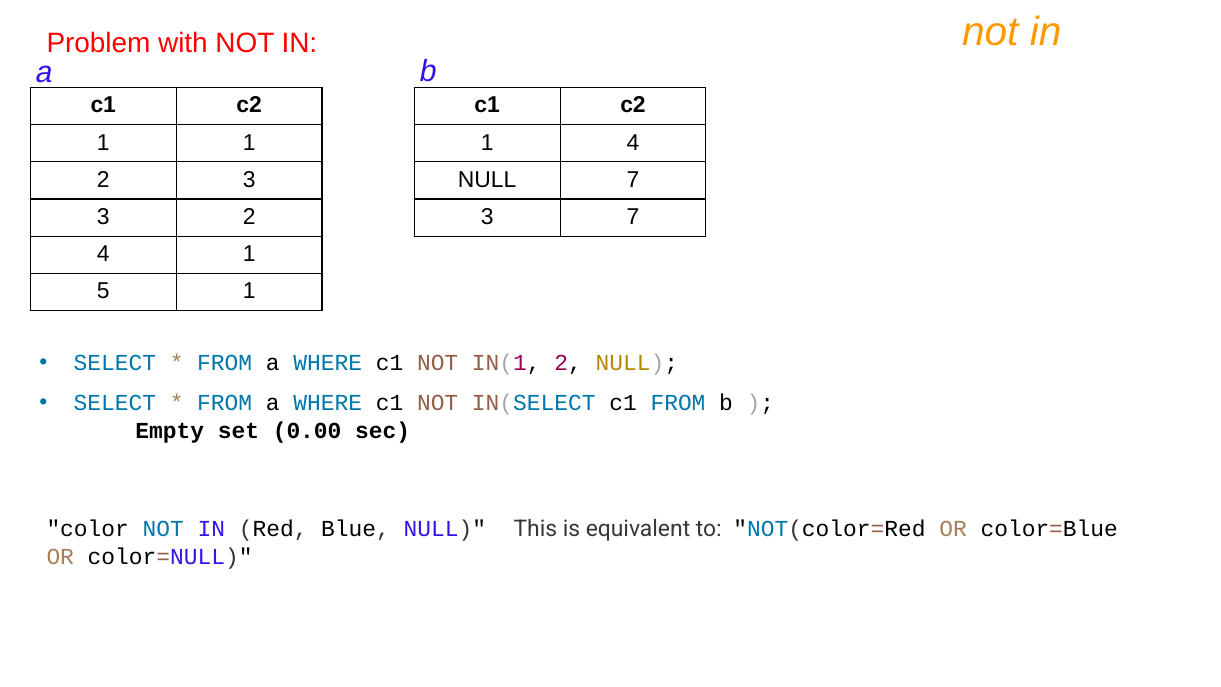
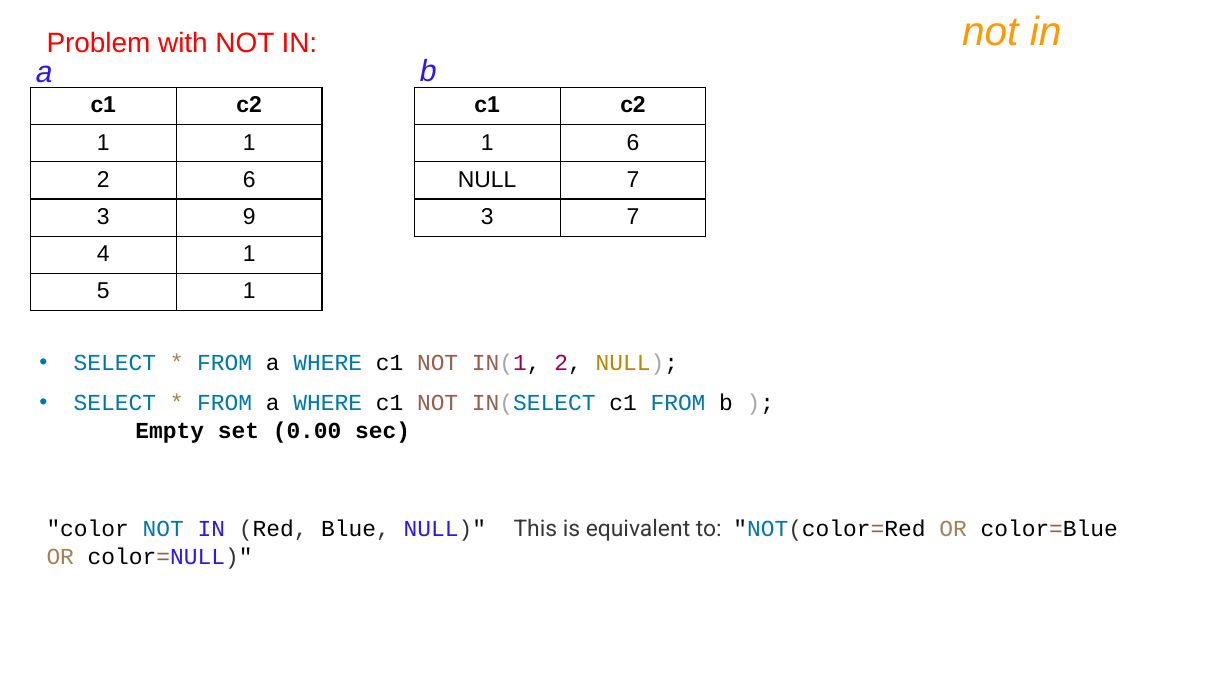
1 4: 4 -> 6
2 3: 3 -> 6
3 2: 2 -> 9
